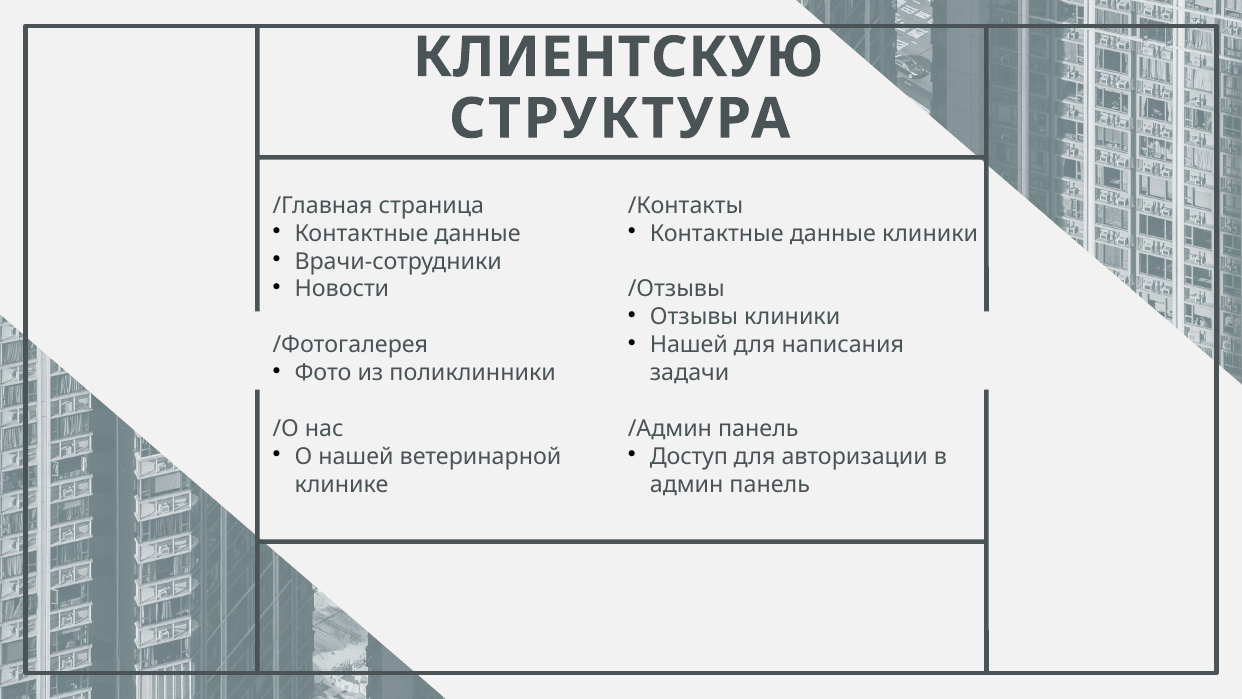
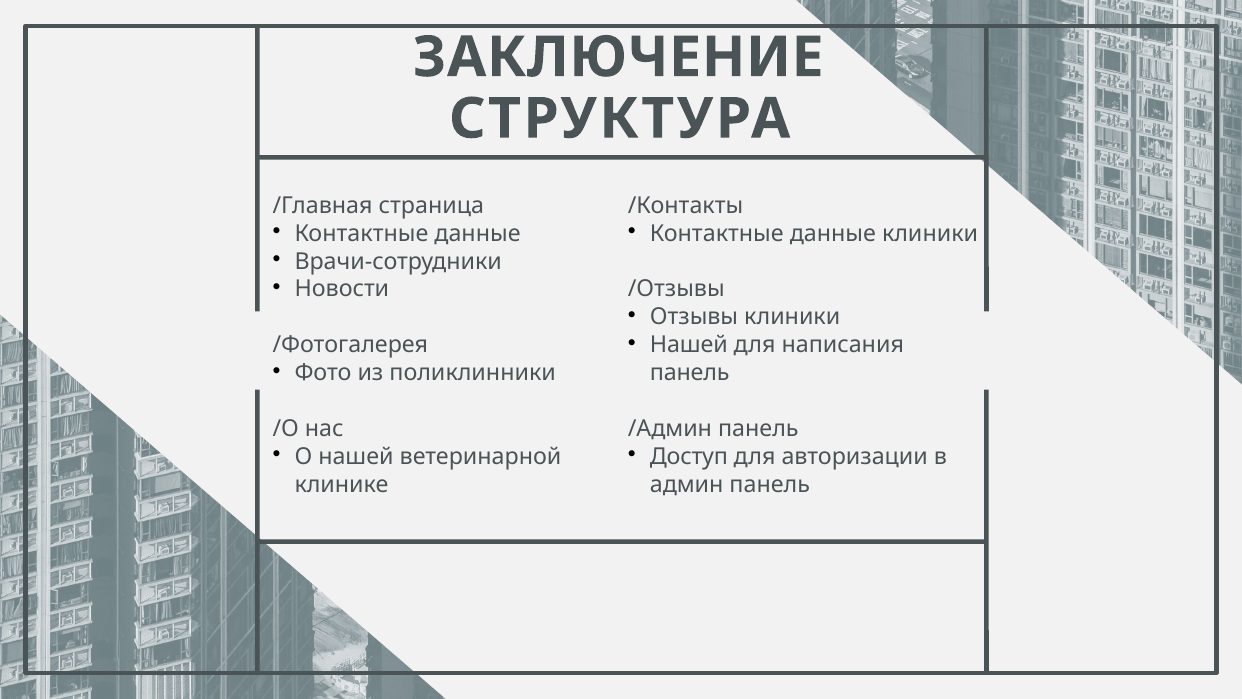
КЛИЕНТСКУЮ: КЛИЕНТСКУЮ -> ЗАКЛЮЧЕНИЕ
задачи at (690, 373): задачи -> панель
